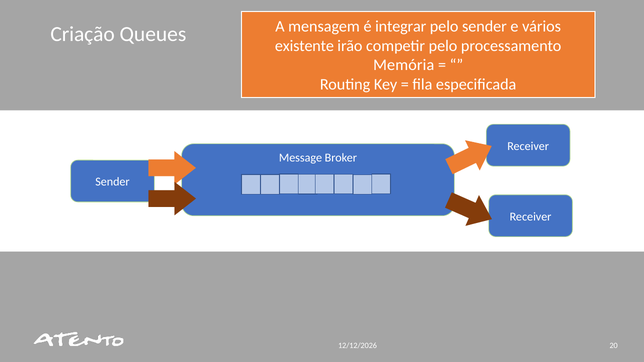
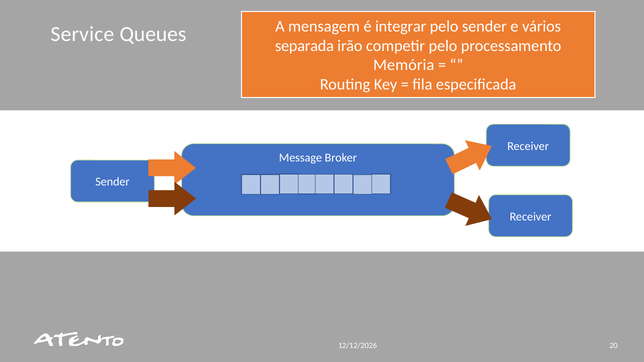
Criação: Criação -> Service
existente: existente -> separada
